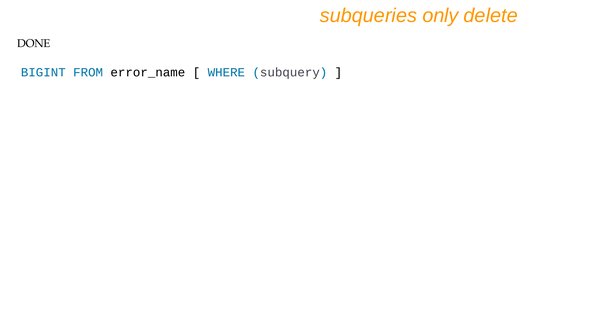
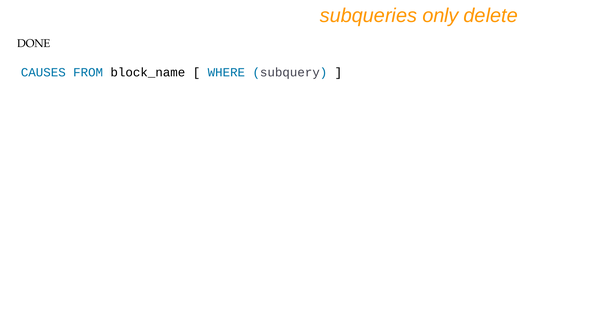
BIGINT: BIGINT -> CAUSES
error_name: error_name -> block_name
